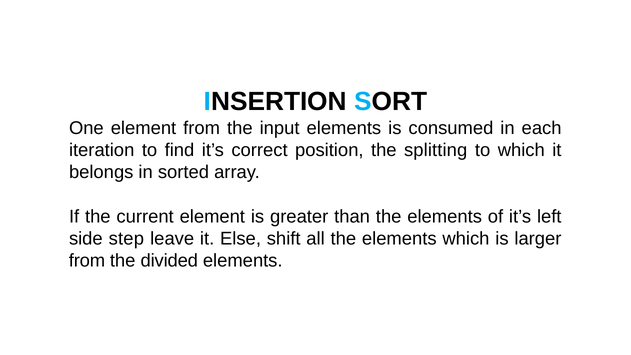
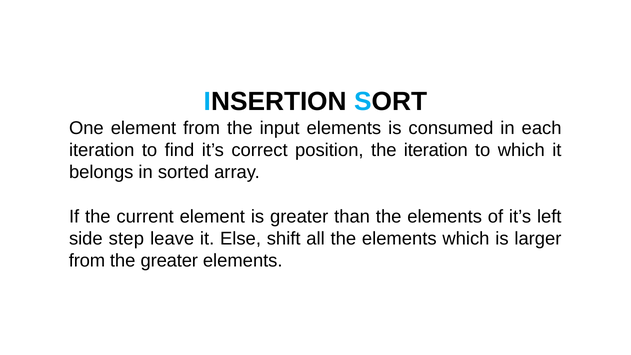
the splitting: splitting -> iteration
the divided: divided -> greater
